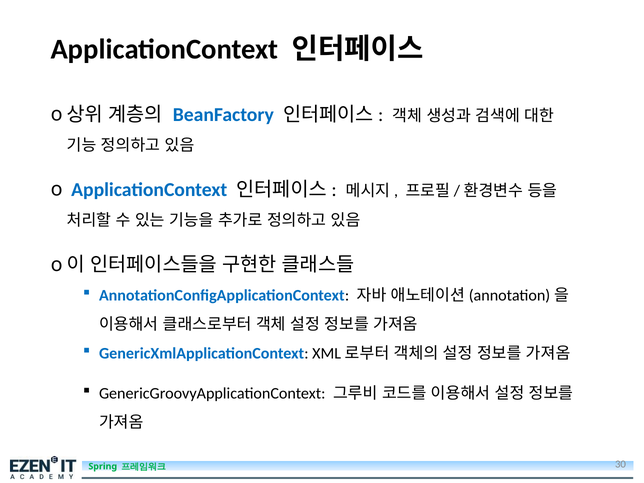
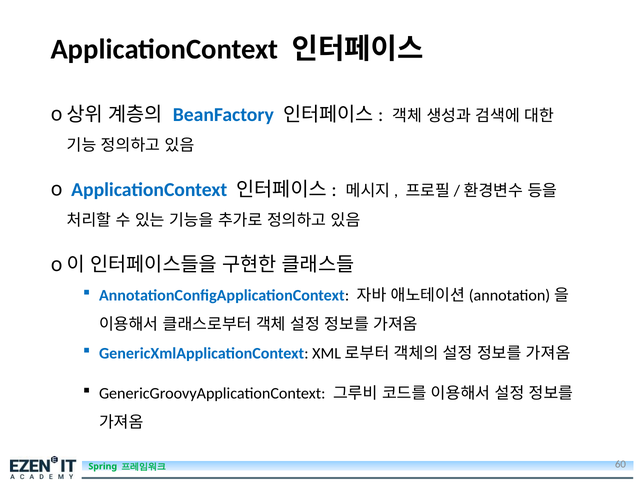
30: 30 -> 60
